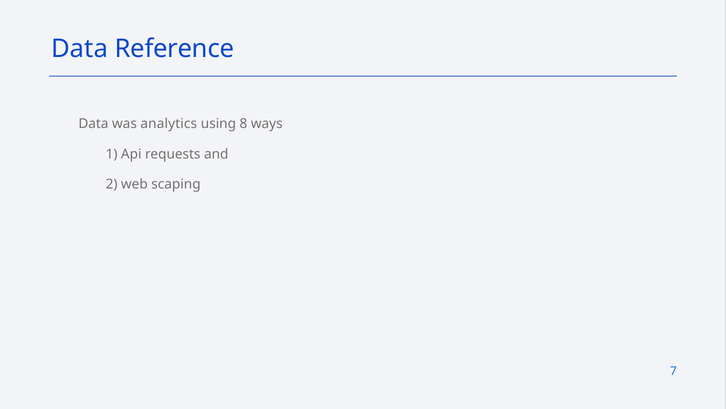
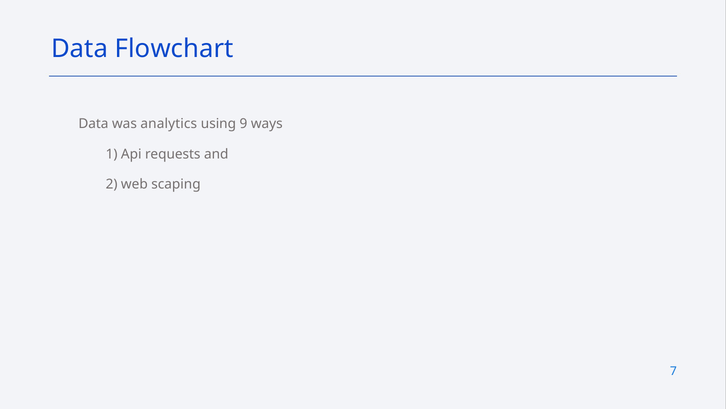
Reference: Reference -> Flowchart
8: 8 -> 9
